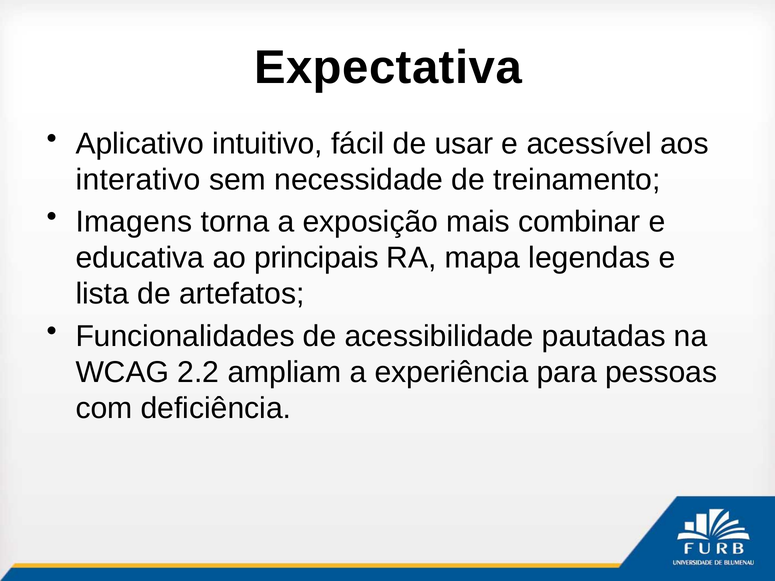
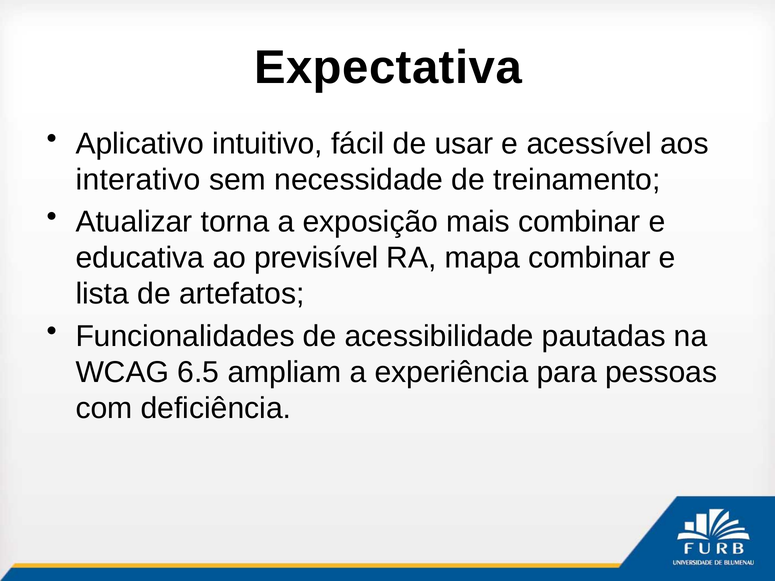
Imagens: Imagens -> Atualizar
principais: principais -> previsível
mapa legendas: legendas -> combinar
2.2: 2.2 -> 6.5
